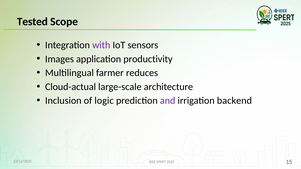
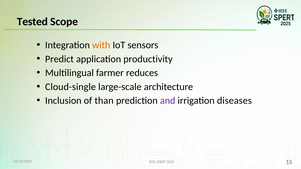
with colour: purple -> orange
Images: Images -> Predict
Cloud-actual: Cloud-actual -> Cloud-single
logic: logic -> than
backend: backend -> diseases
